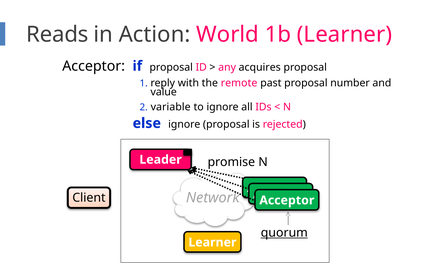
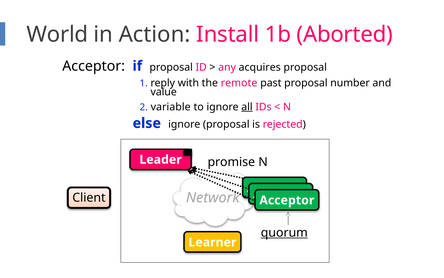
Reads: Reads -> World
World: World -> Install
1b Learner: Learner -> Aborted
all underline: none -> present
